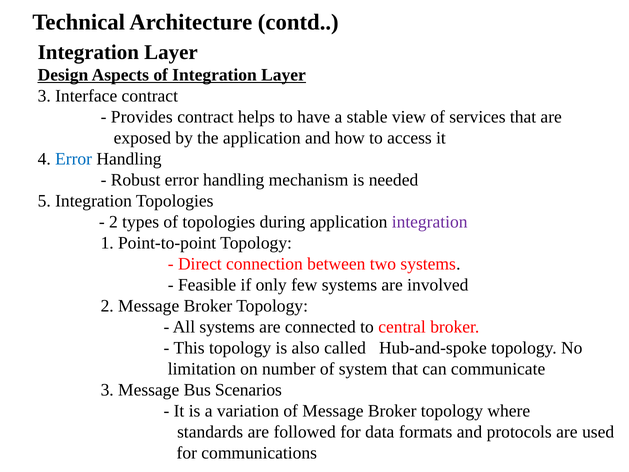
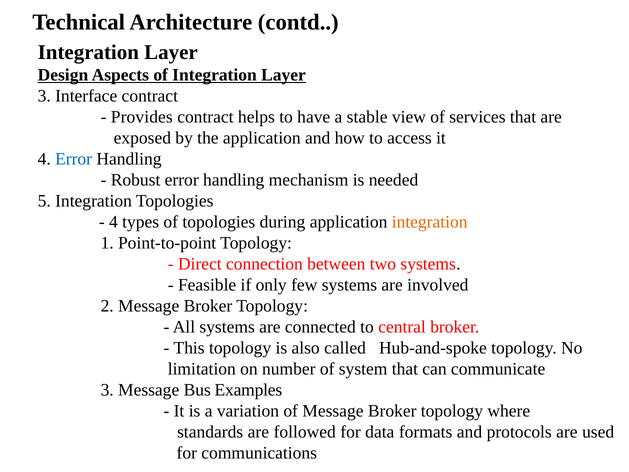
2 at (113, 222): 2 -> 4
integration at (430, 222) colour: purple -> orange
Scenarios: Scenarios -> Examples
